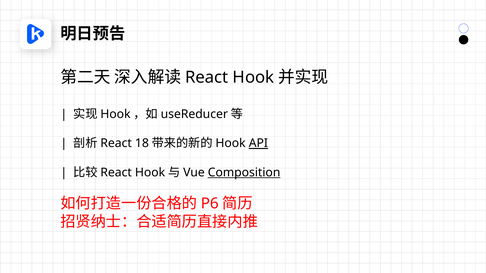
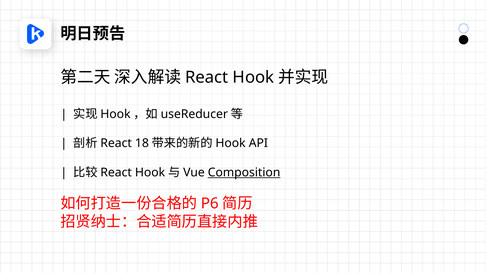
API underline: present -> none
